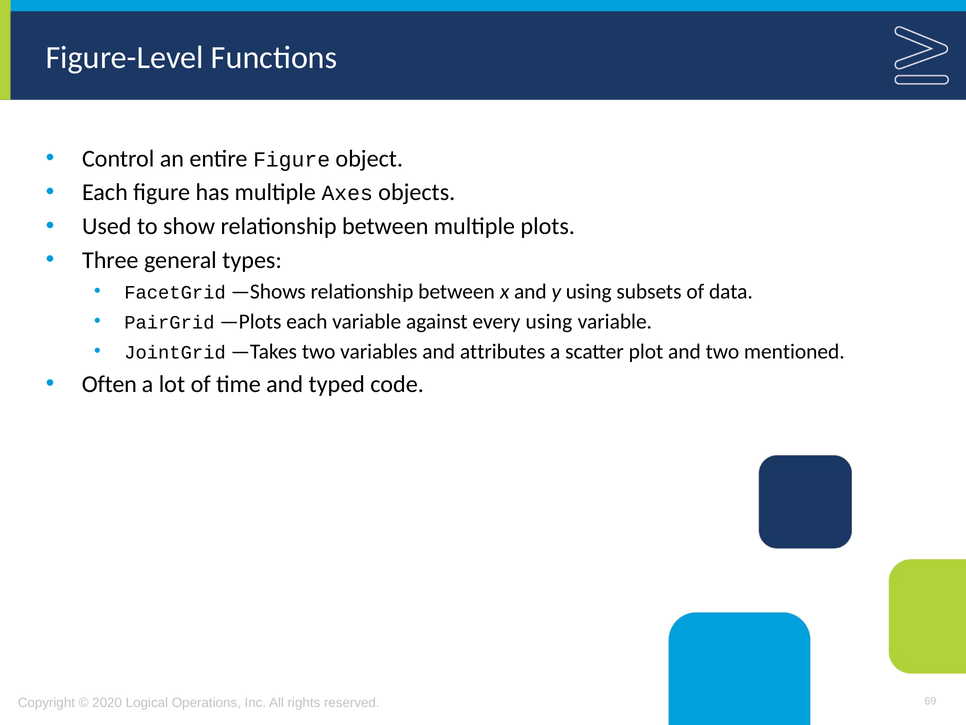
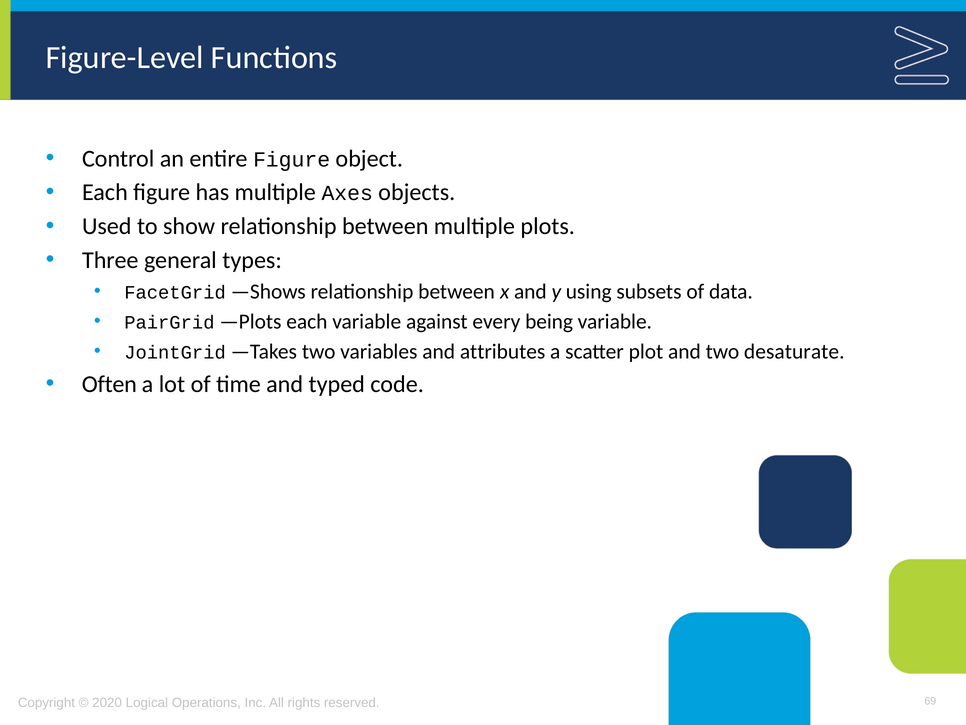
every using: using -> being
mentioned: mentioned -> desaturate
